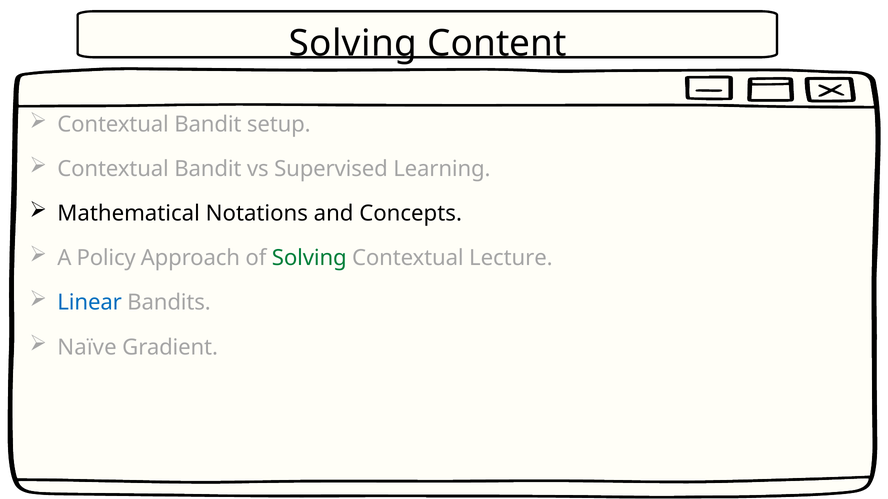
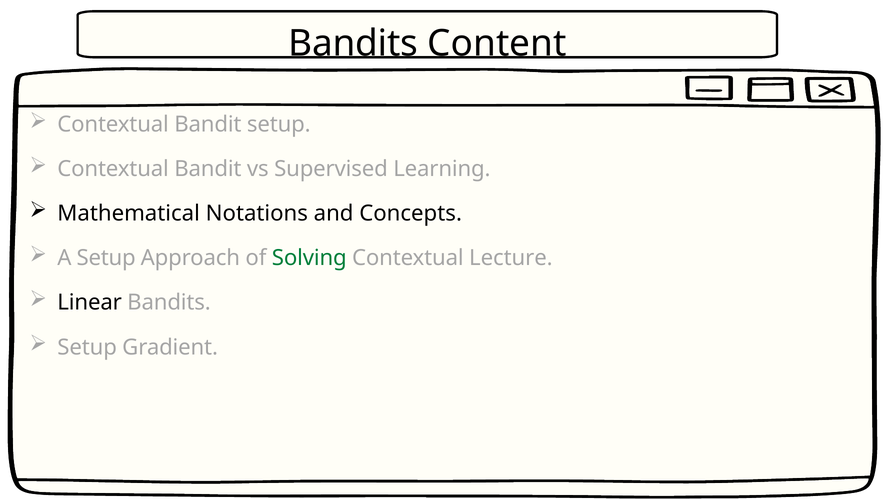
Solving at (353, 43): Solving -> Bandits
A Policy: Policy -> Setup
Linear colour: blue -> black
Naïve at (87, 348): Naïve -> Setup
